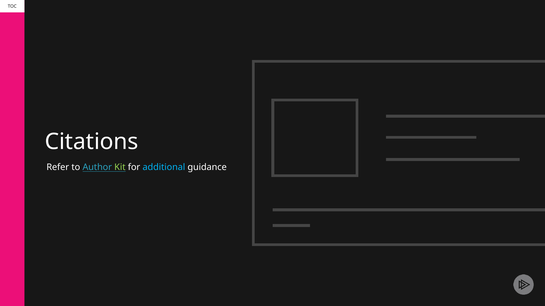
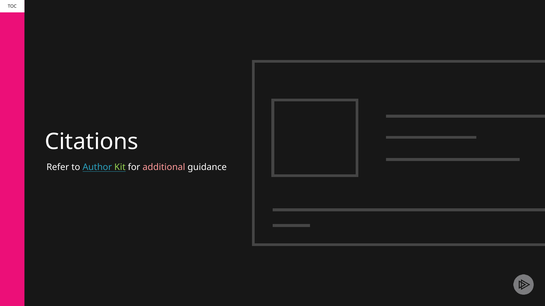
additional colour: light blue -> pink
